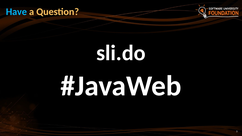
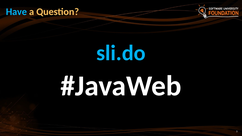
sli.do colour: white -> light blue
